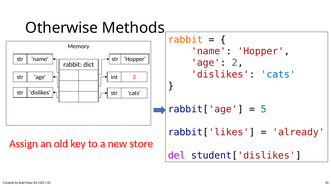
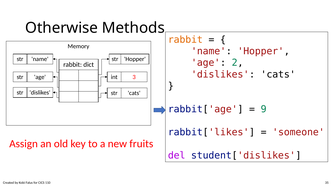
cats at (278, 74) colour: blue -> black
5: 5 -> 9
already: already -> someone
store: store -> fruits
